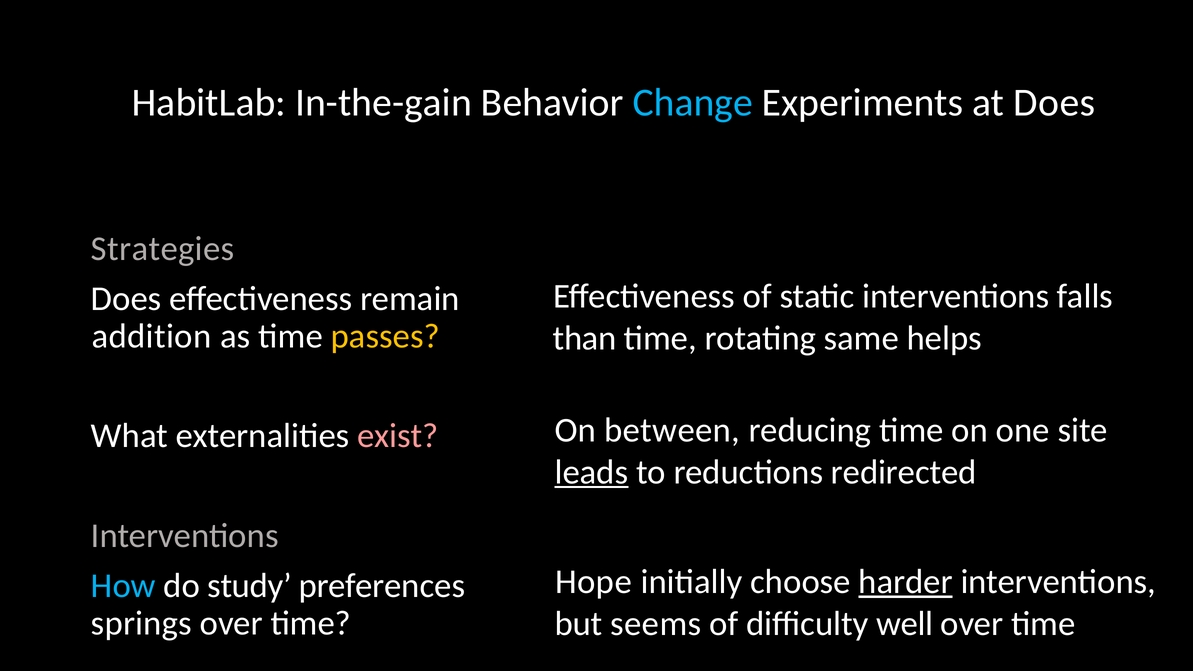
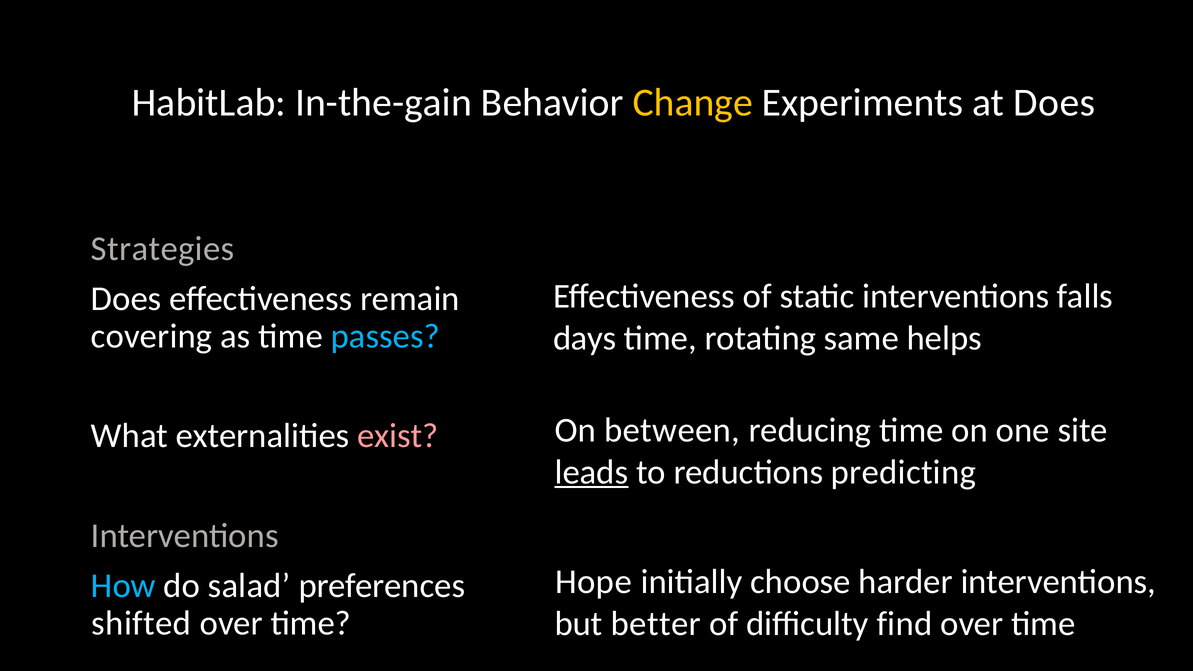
Change colour: light blue -> yellow
addition: addition -> covering
passes colour: yellow -> light blue
than: than -> days
redirected: redirected -> predicting
harder underline: present -> none
study: study -> salad
springs: springs -> shifted
seems: seems -> better
well: well -> find
